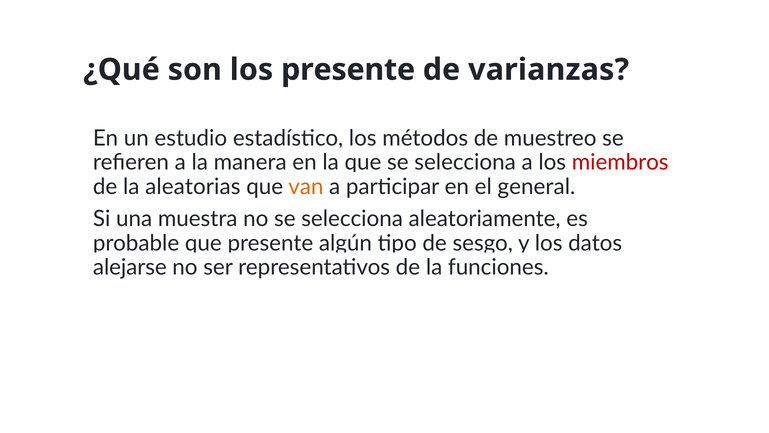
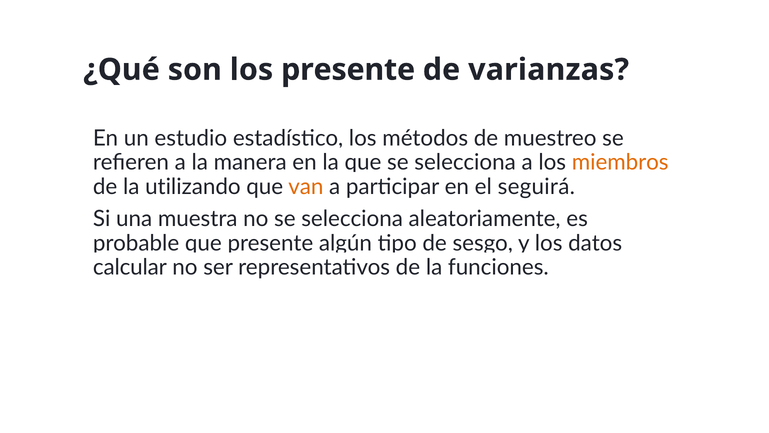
miembros colour: red -> orange
aleatorias: aleatorias -> utilizando
general: general -> seguirá
alejarse: alejarse -> calcular
